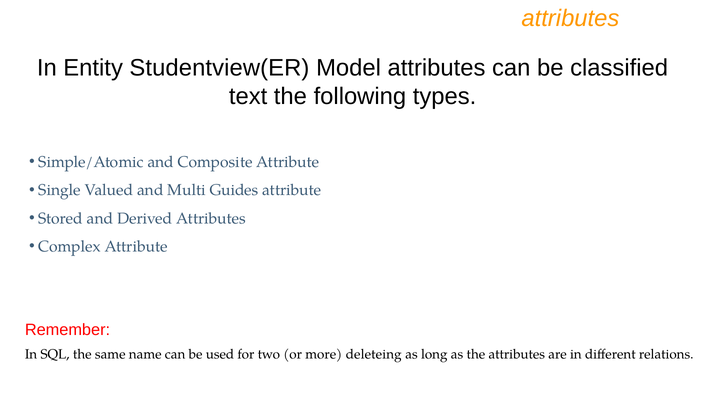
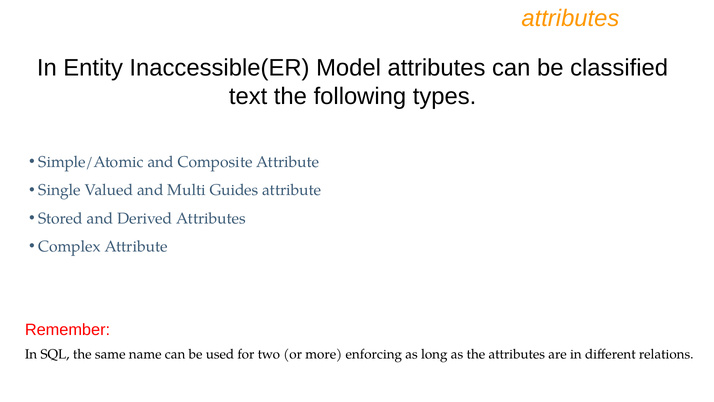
Studentview(ER: Studentview(ER -> Inaccessible(ER
deleteing: deleteing -> enforcing
